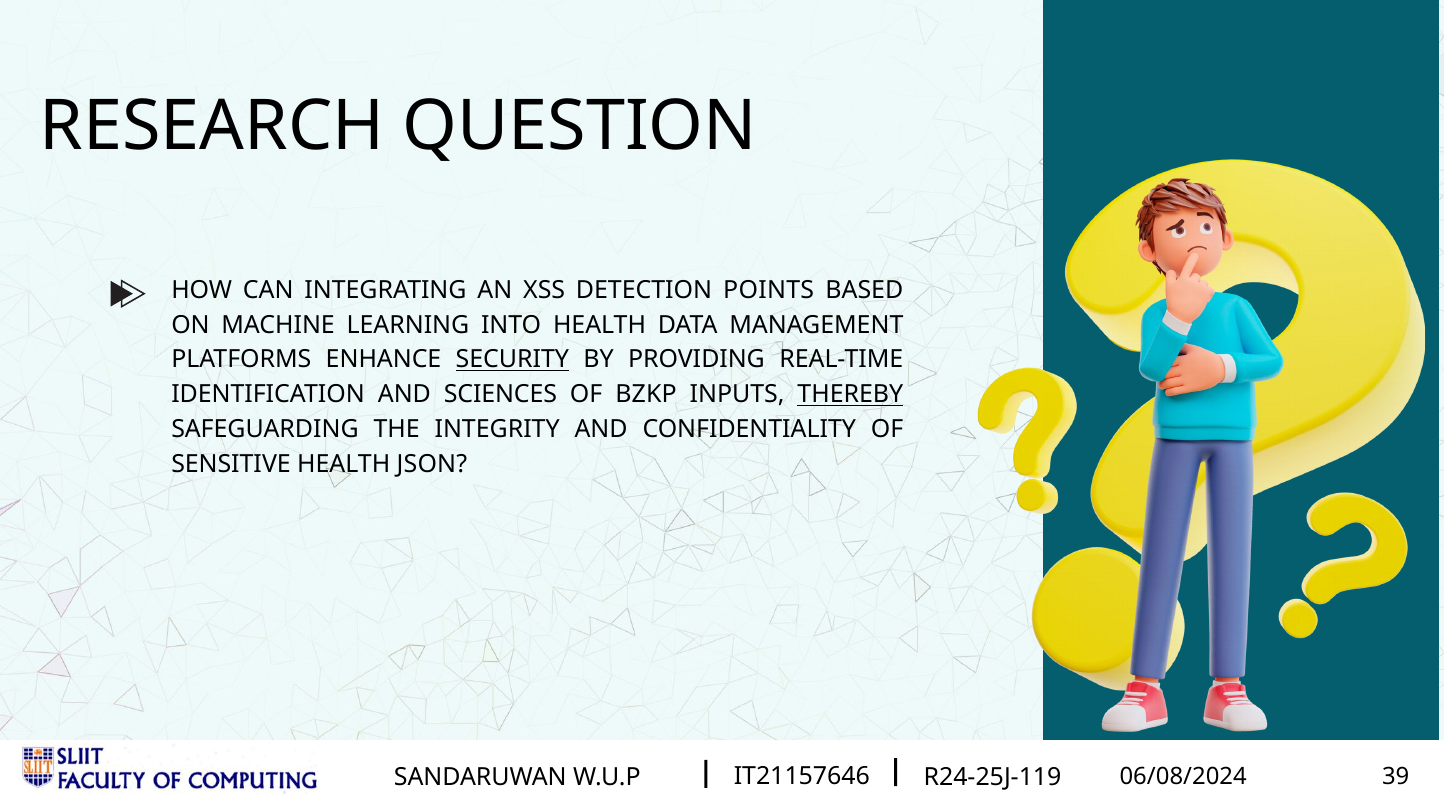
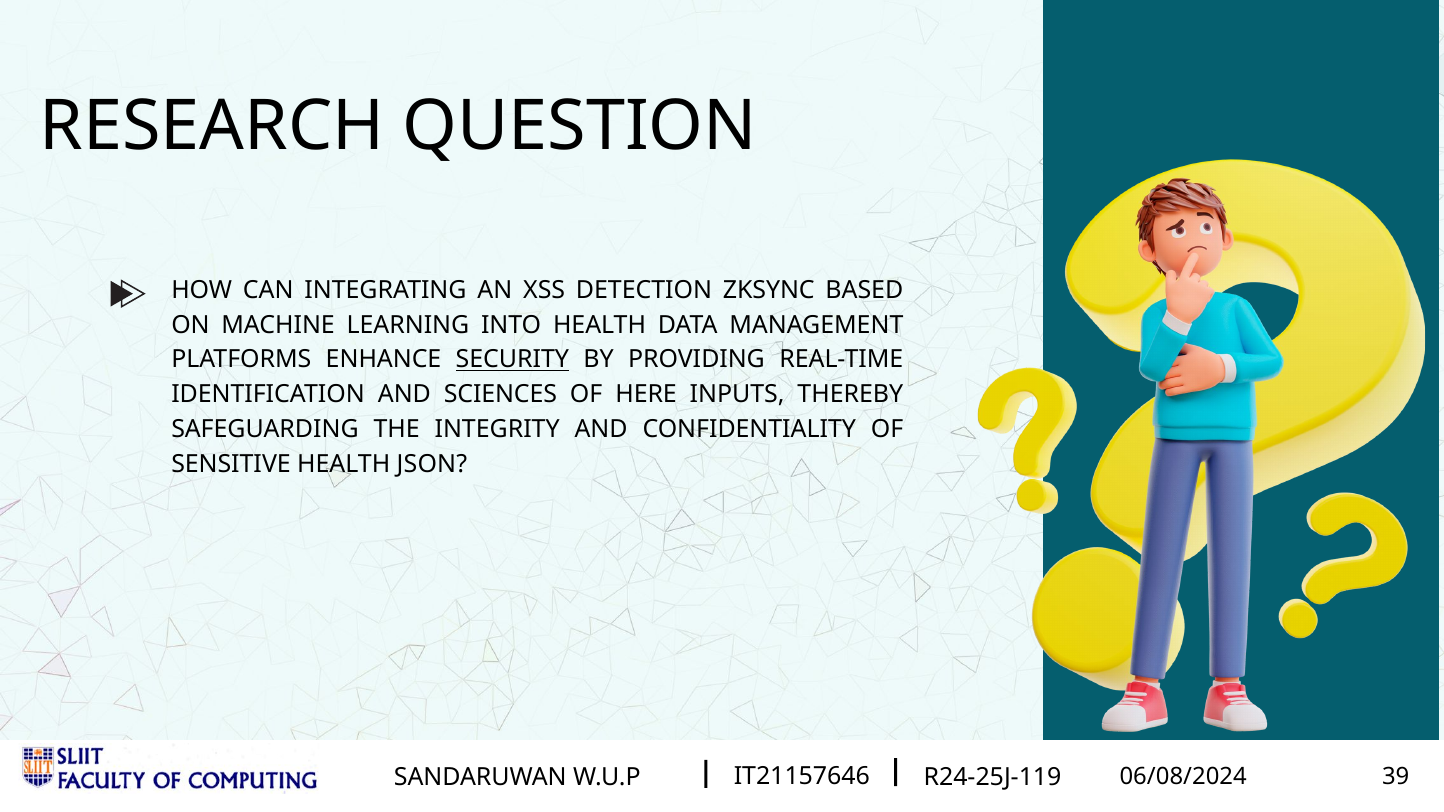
POINTS: POINTS -> ZKSYNC
BZKP: BZKP -> HERE
THEREBY underline: present -> none
